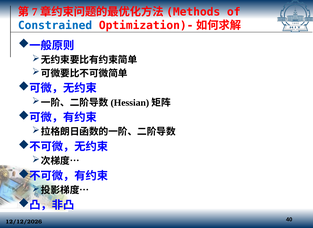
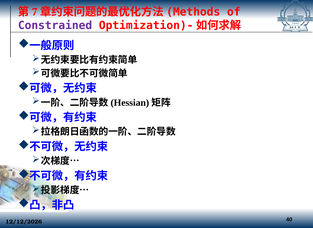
Constrained colour: blue -> purple
